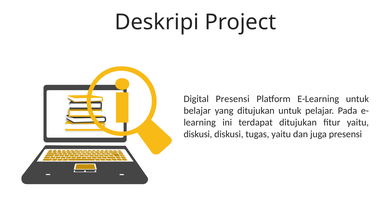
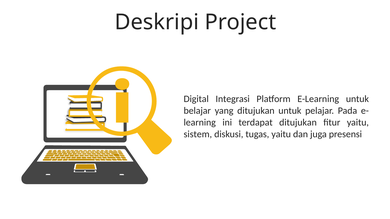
Digital Presensi: Presensi -> Integrasi
diskusi at (198, 134): diskusi -> sistem
